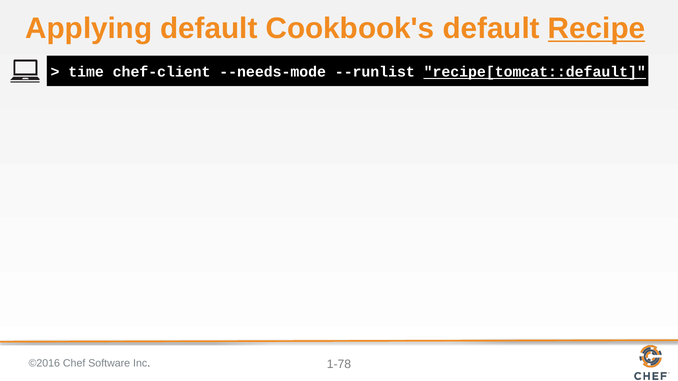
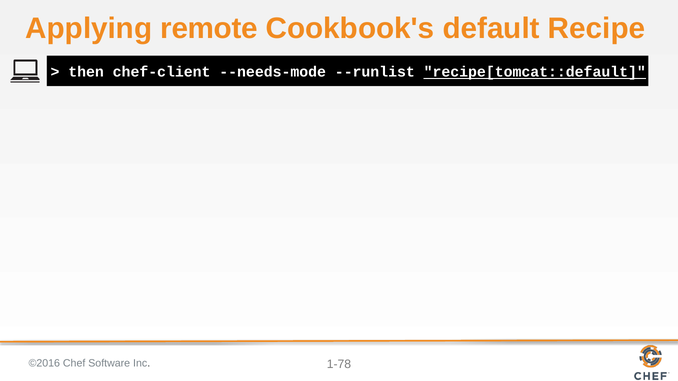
Applying default: default -> remote
Recipe underline: present -> none
time: time -> then
